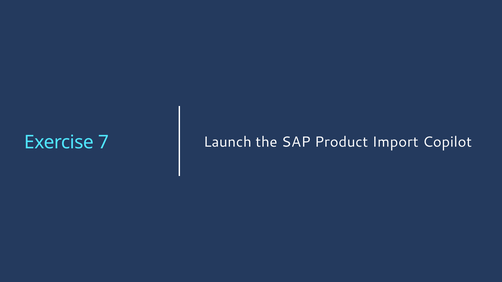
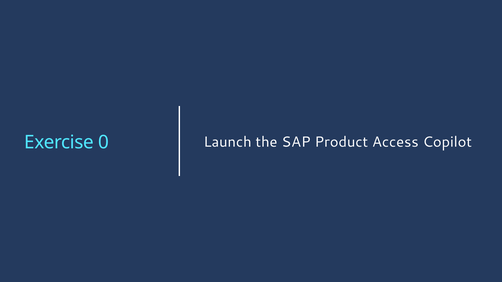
7: 7 -> 0
Import: Import -> Access
